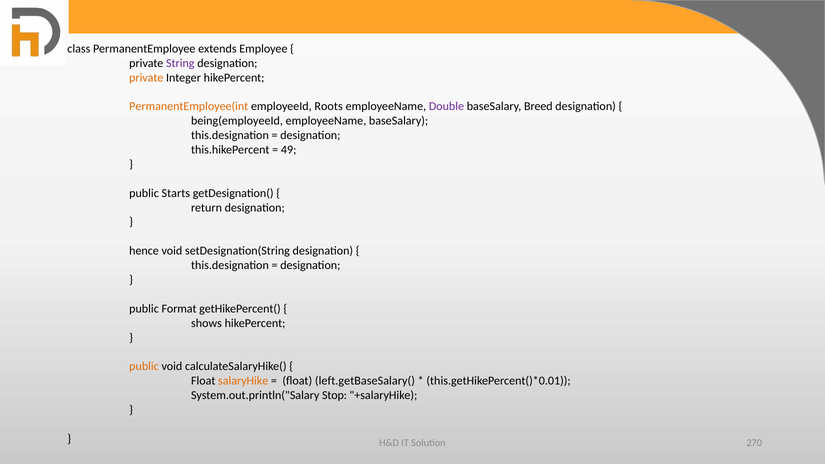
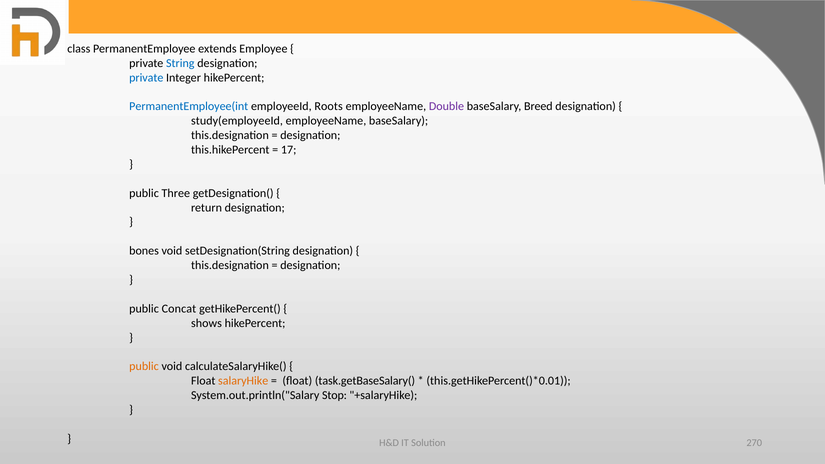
String colour: purple -> blue
private at (146, 78) colour: orange -> blue
PermanentEmployee(int colour: orange -> blue
being(employeeId: being(employeeId -> study(employeeId
49: 49 -> 17
Starts: Starts -> Three
hence: hence -> bones
Format: Format -> Concat
left.getBaseSalary(: left.getBaseSalary( -> task.getBaseSalary(
